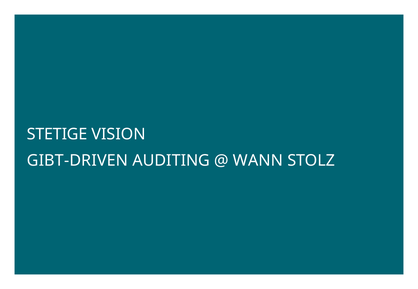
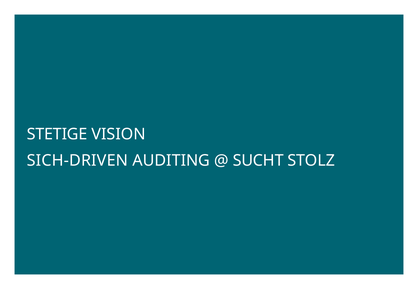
GIBT-DRIVEN: GIBT-DRIVEN -> SICH-DRIVEN
WANN: WANN -> SUCHT
